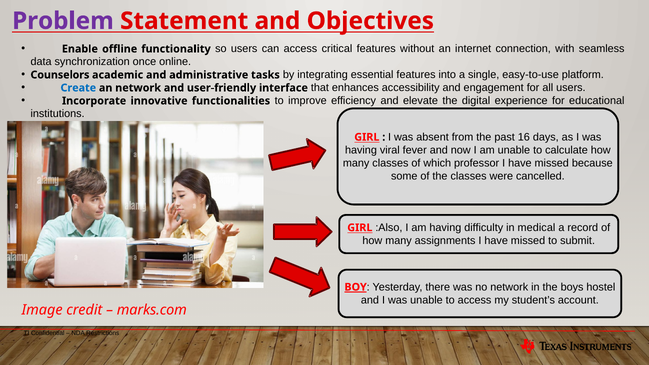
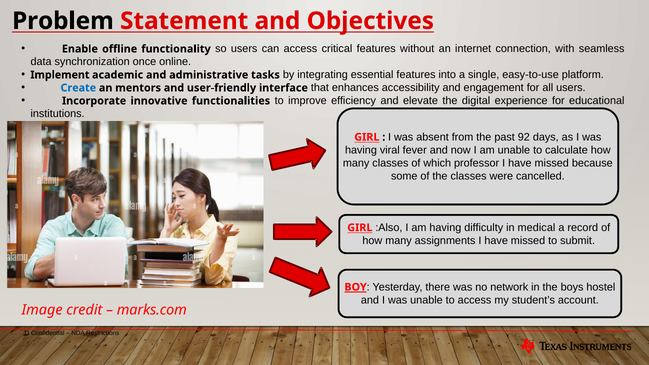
Problem colour: purple -> black
Counselors: Counselors -> Implement
an network: network -> mentors
16: 16 -> 92
